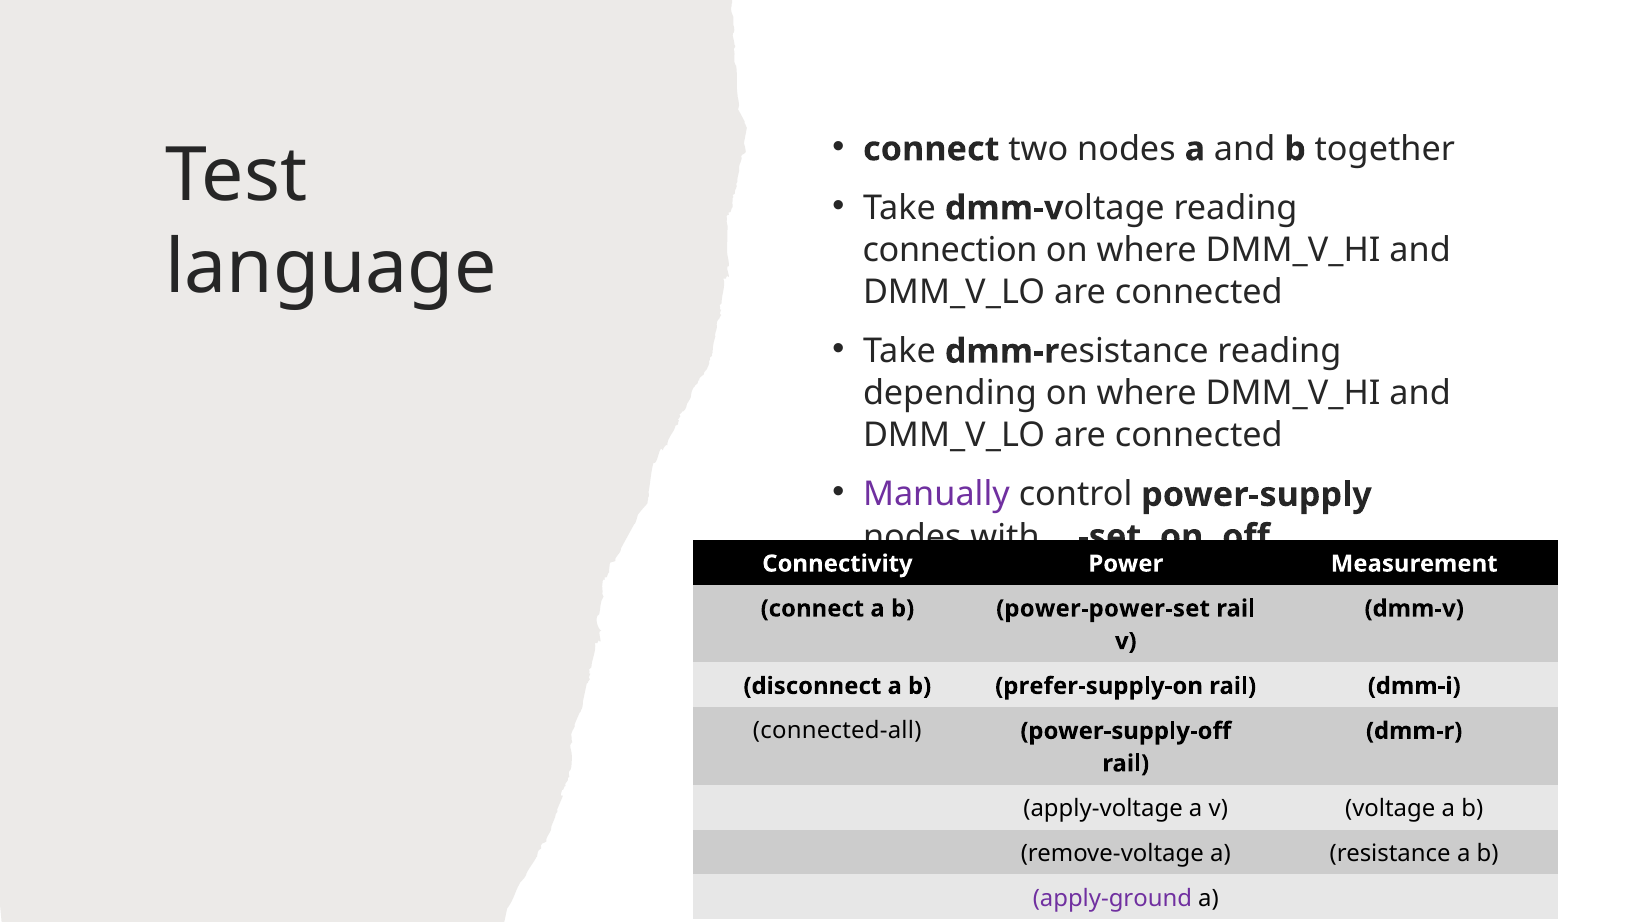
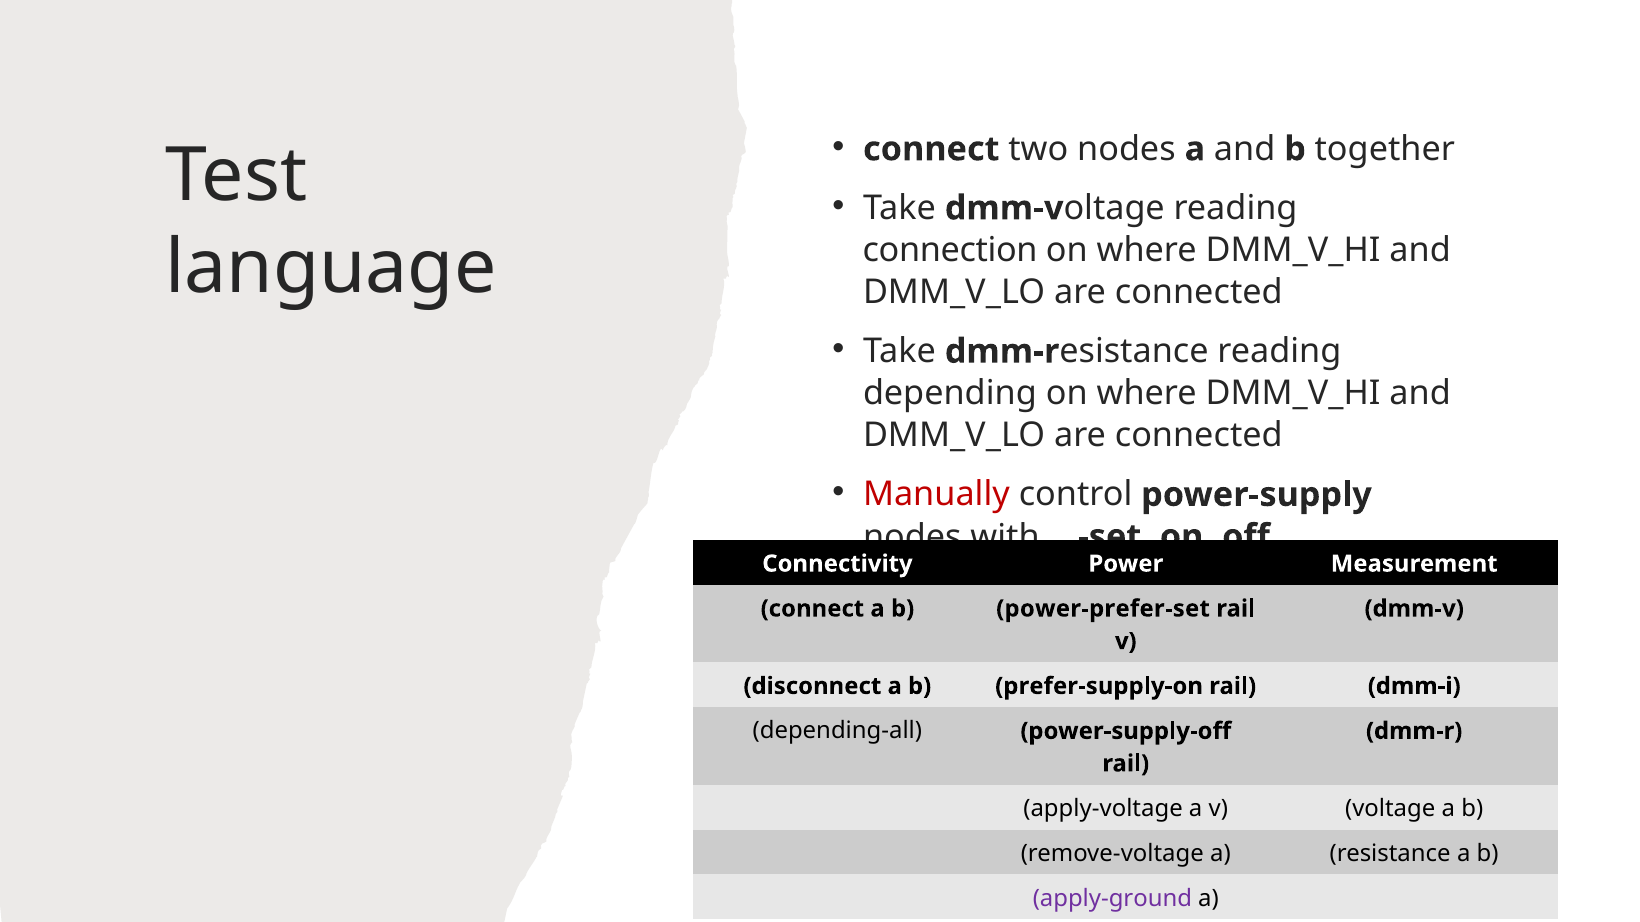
Manually colour: purple -> red
power-power-set: power-power-set -> power-prefer-set
connected-all: connected-all -> depending-all
